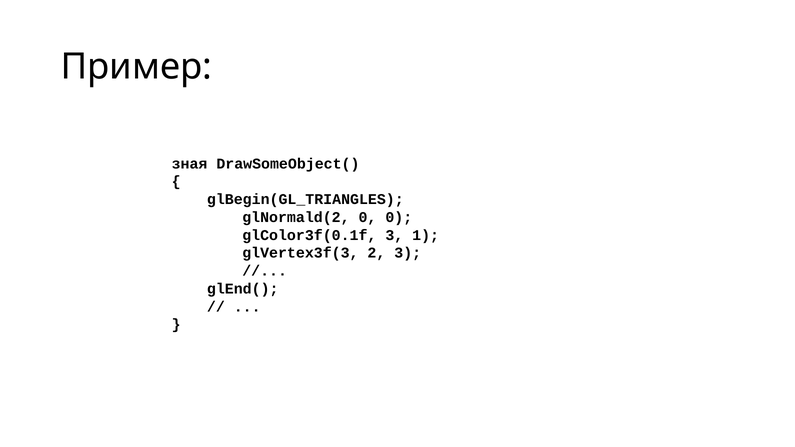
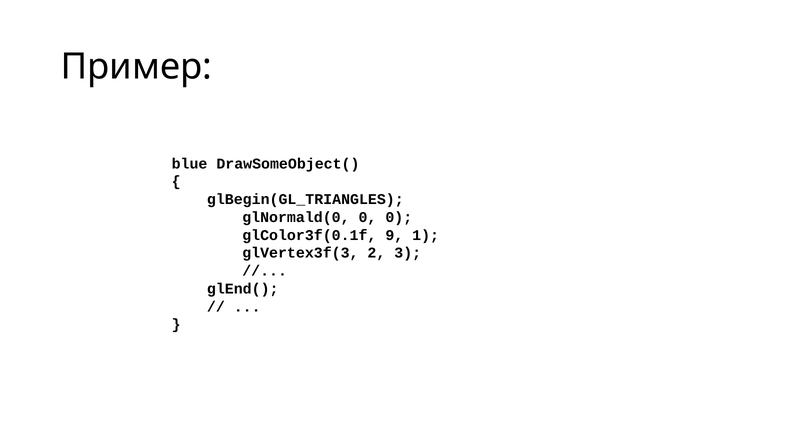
зная: зная -> blue
glNormald(2: glNormald(2 -> glNormald(0
glColor3f(0.1f 3: 3 -> 9
